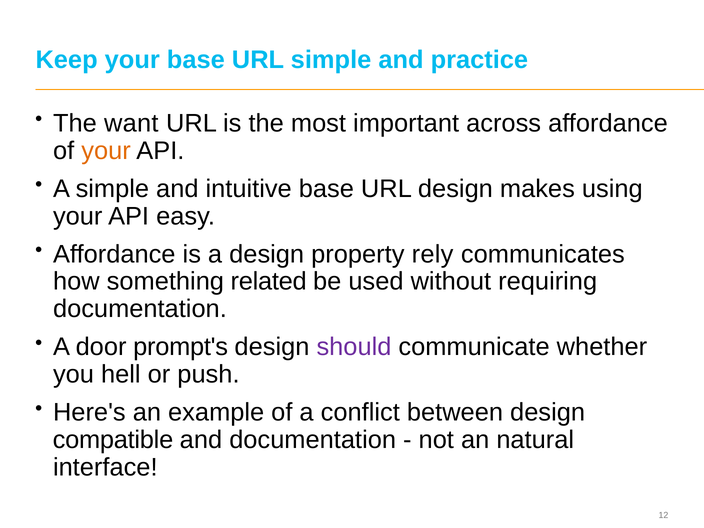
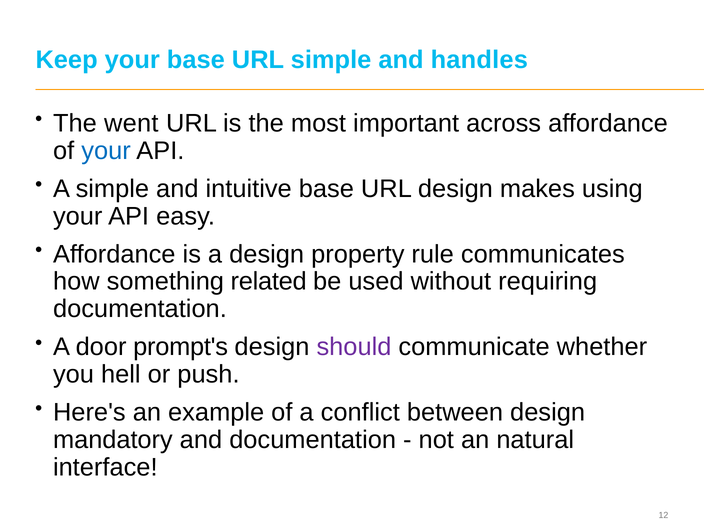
practice: practice -> handles
want: want -> went
your at (106, 151) colour: orange -> blue
rely: rely -> rule
compatible: compatible -> mandatory
